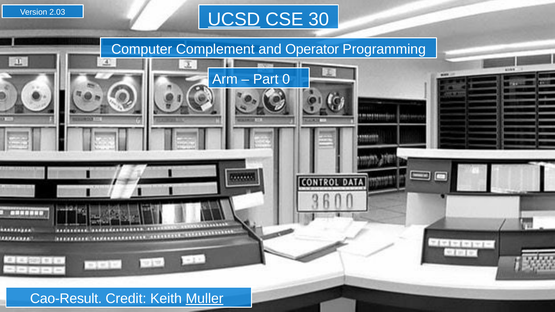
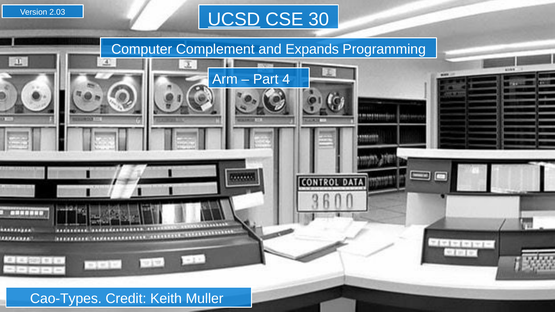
Operator: Operator -> Expands
0: 0 -> 4
Cao-Result: Cao-Result -> Cao-Types
Muller underline: present -> none
